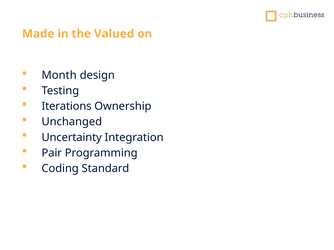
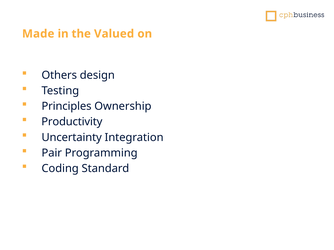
Month: Month -> Others
Iterations: Iterations -> Principles
Unchanged: Unchanged -> Productivity
